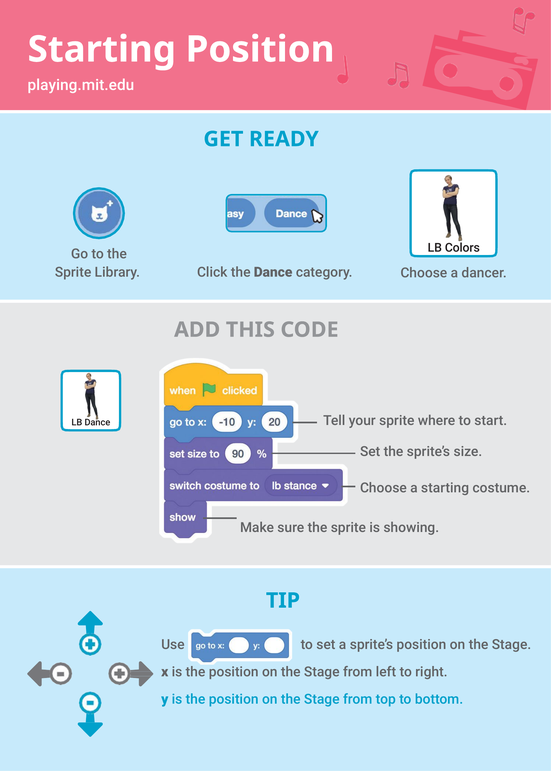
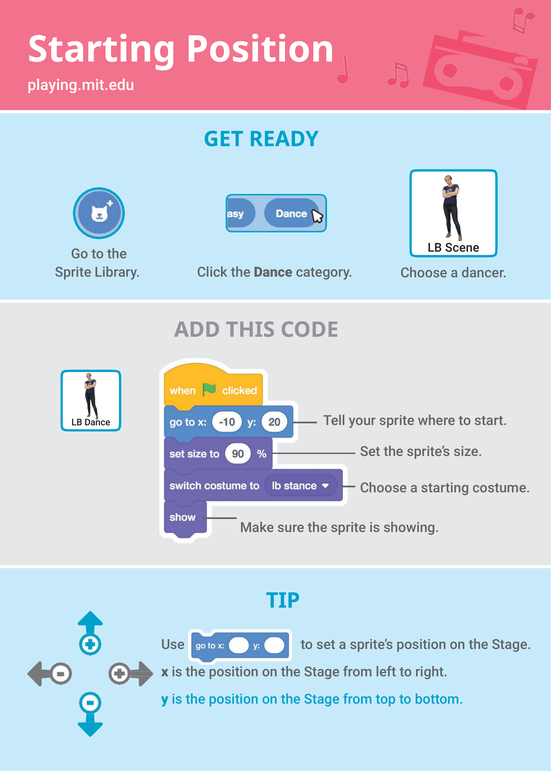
Colors: Colors -> Scene
